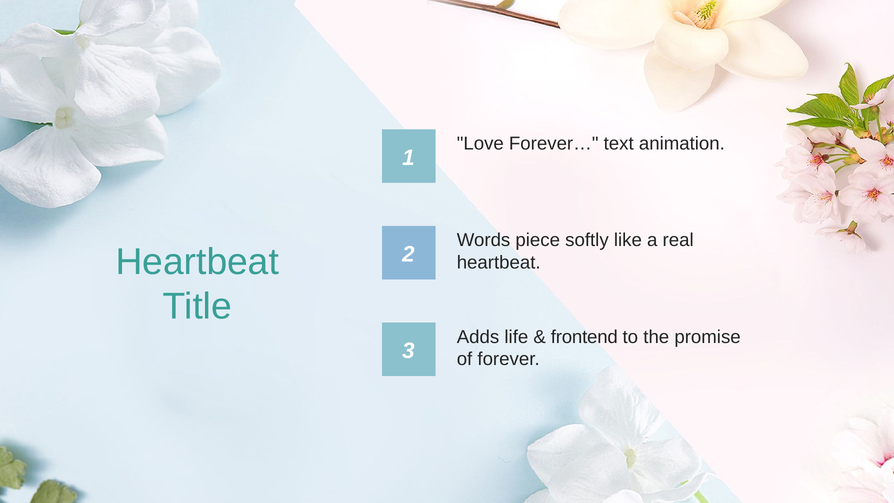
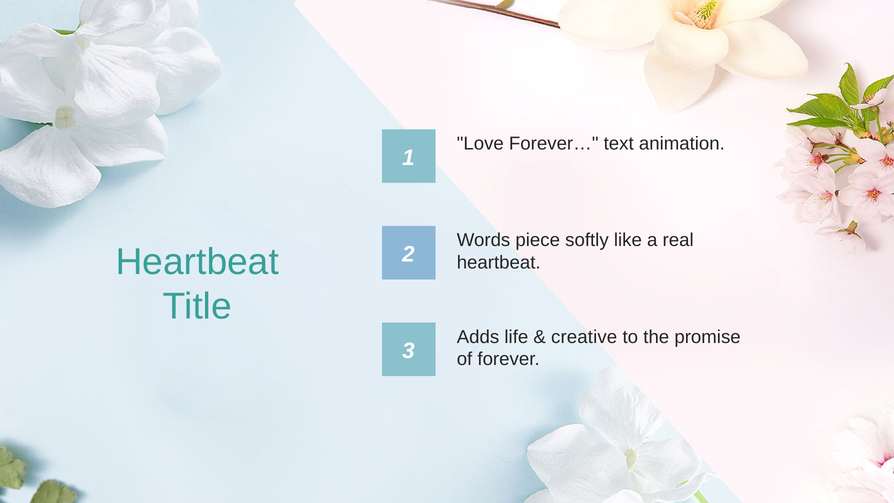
frontend: frontend -> creative
